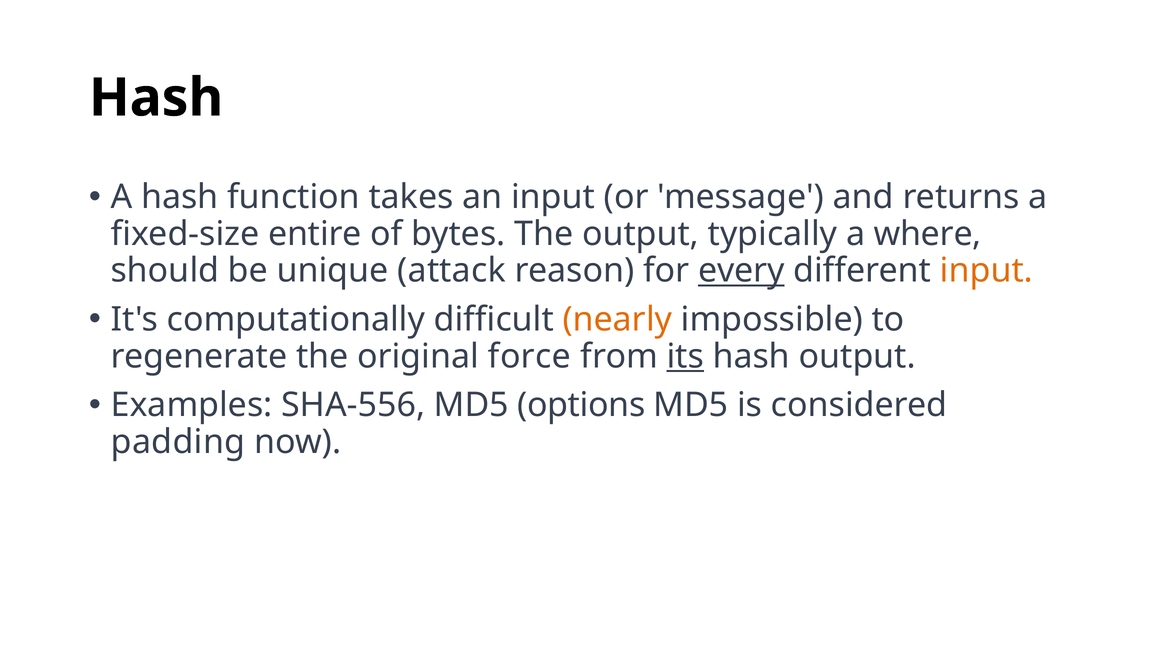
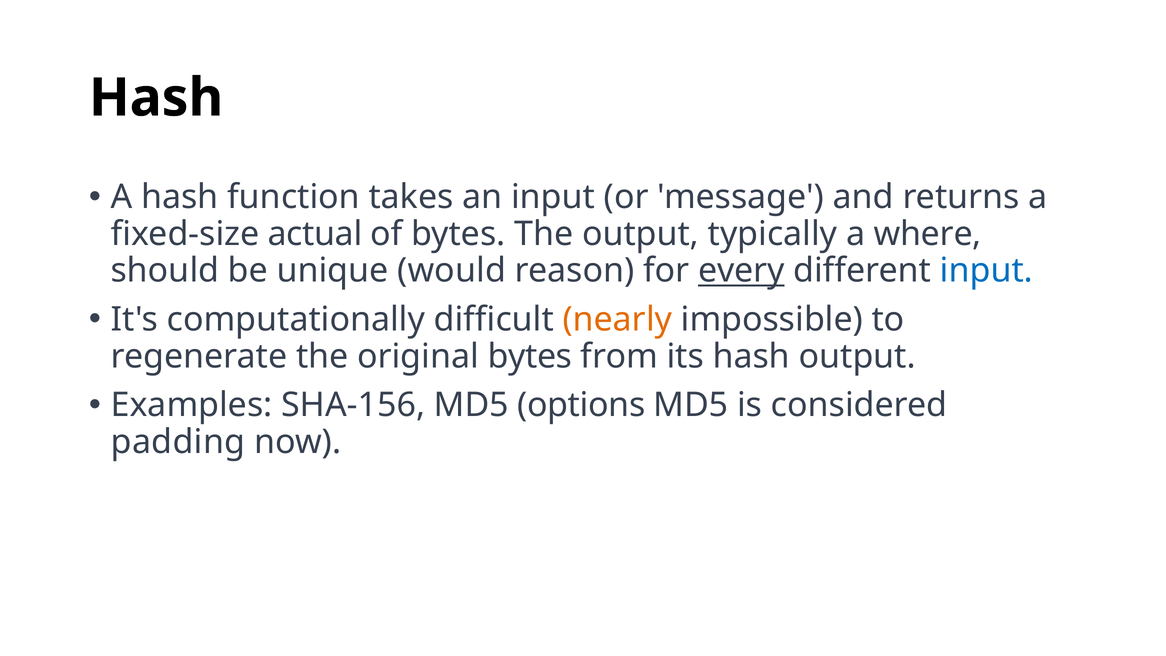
entire: entire -> actual
attack: attack -> would
input at (986, 271) colour: orange -> blue
original force: force -> bytes
its underline: present -> none
SHA-556: SHA-556 -> SHA-156
